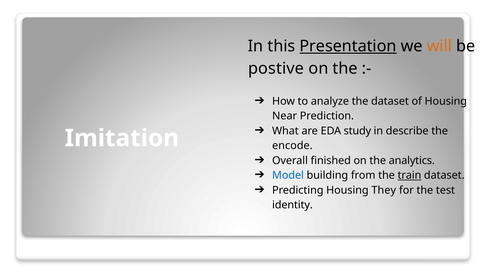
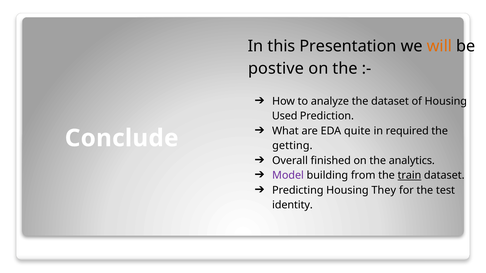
Presentation underline: present -> none
Near: Near -> Used
study: study -> quite
describe: describe -> required
Imitation: Imitation -> Conclude
encode: encode -> getting
Model colour: blue -> purple
